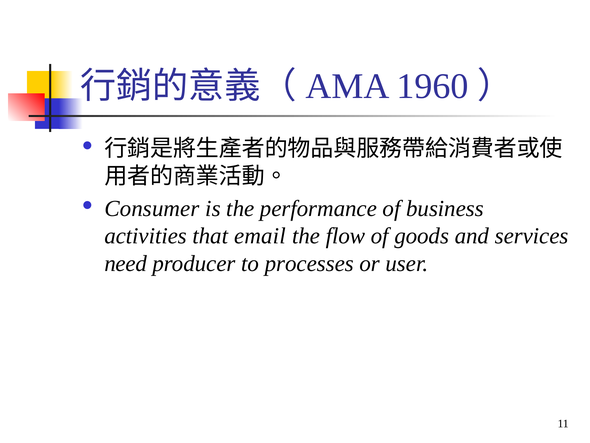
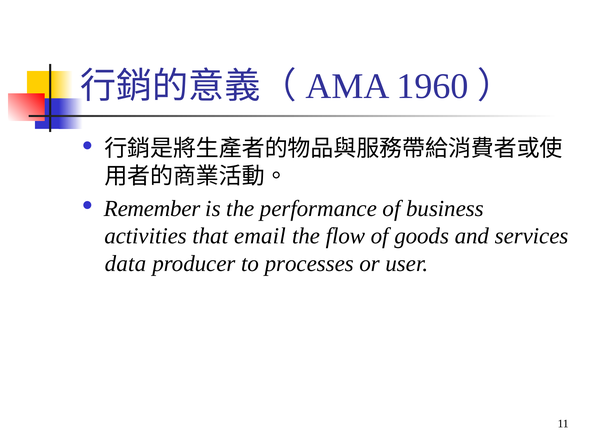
Consumer: Consumer -> Remember
need: need -> data
